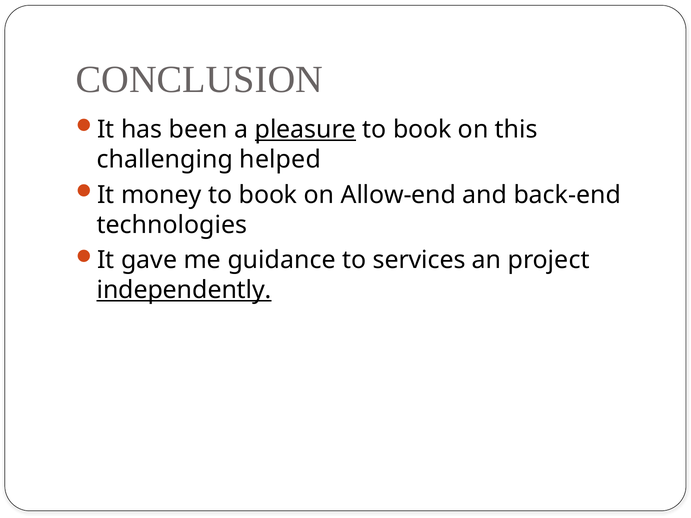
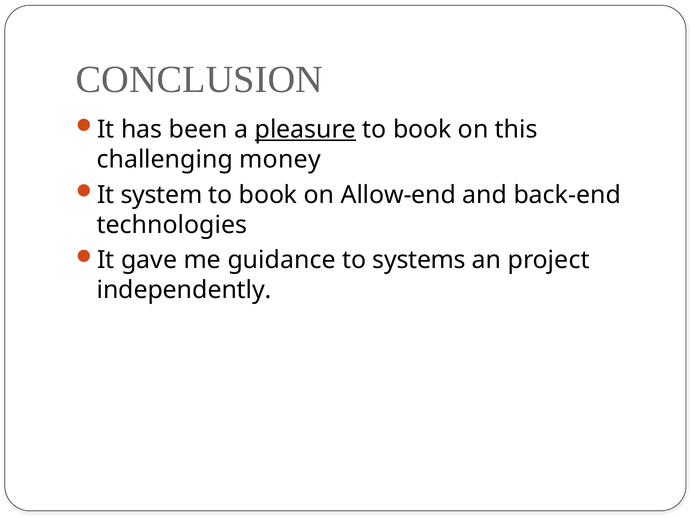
helped: helped -> money
money: money -> system
services: services -> systems
independently underline: present -> none
